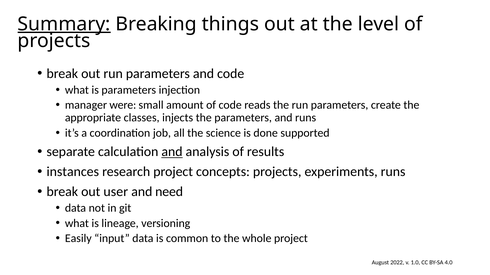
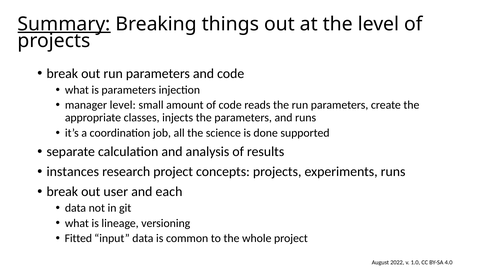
manager were: were -> level
and at (172, 152) underline: present -> none
need: need -> each
Easily: Easily -> Fitted
